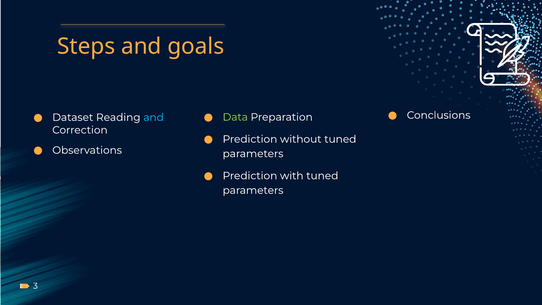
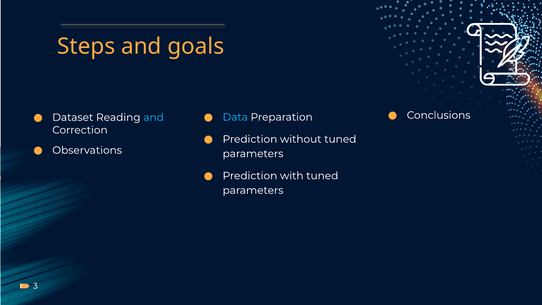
Data colour: light green -> light blue
